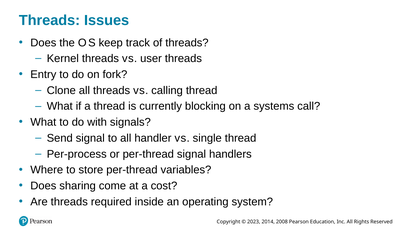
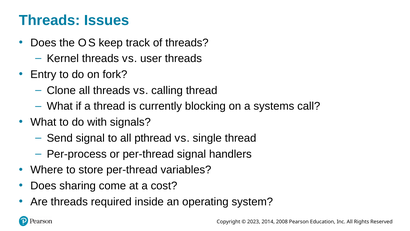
handler: handler -> pthread
